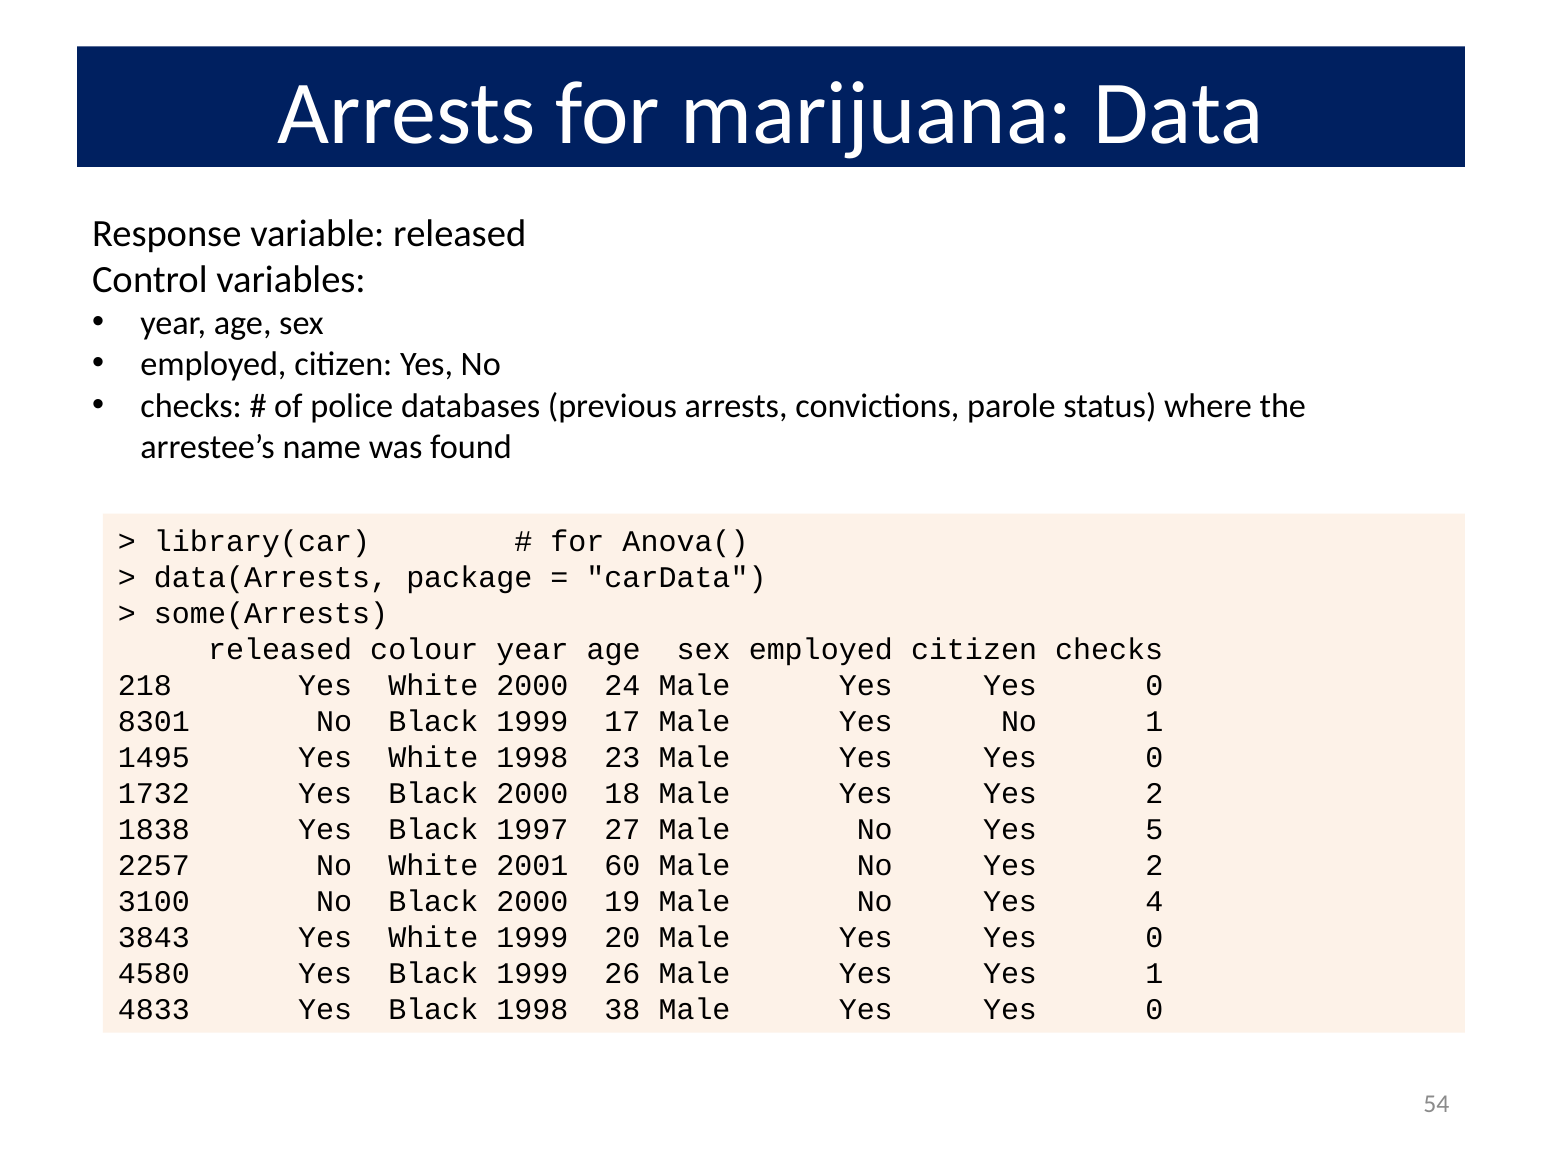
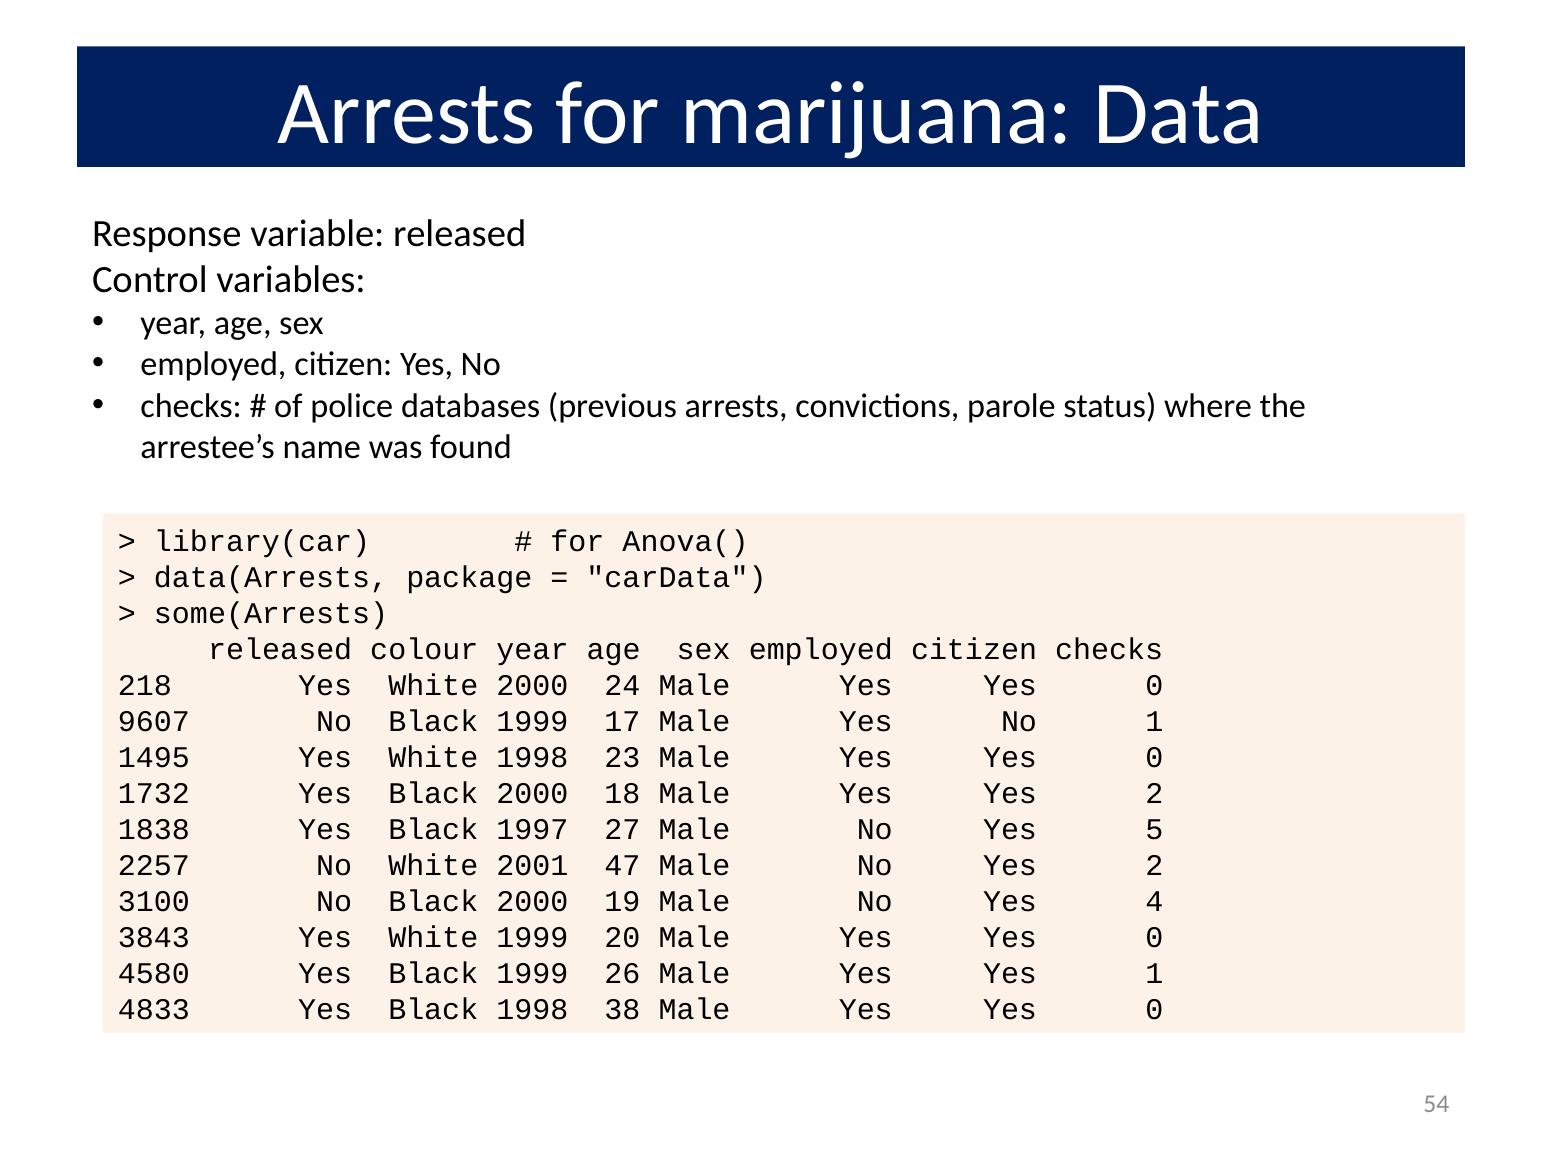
8301: 8301 -> 9607
60: 60 -> 47
